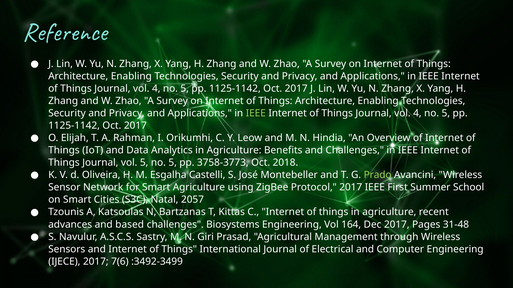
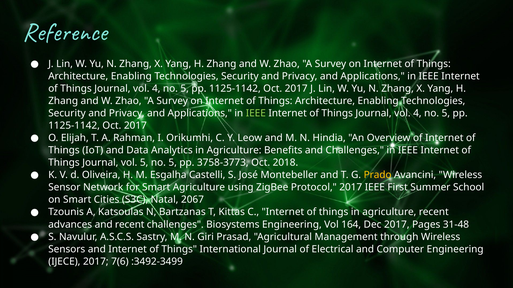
Prado colour: light green -> yellow
2057: 2057 -> 2067
and based: based -> recent
